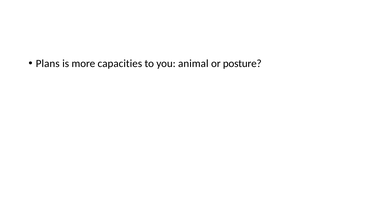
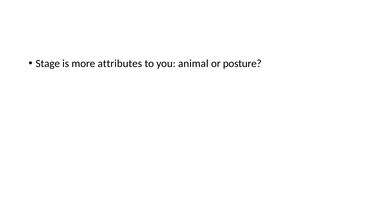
Plans: Plans -> Stage
capacities: capacities -> attributes
